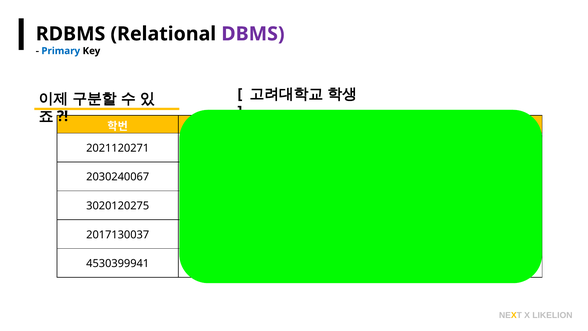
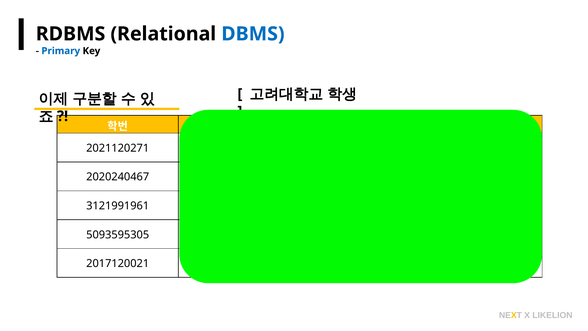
DBMS colour: purple -> blue
2030240067: 2030240067 -> 2020240467
3020120275: 3020120275 -> 3121991961
2017130037: 2017130037 -> 5093595305
4530399941: 4530399941 -> 2017120021
